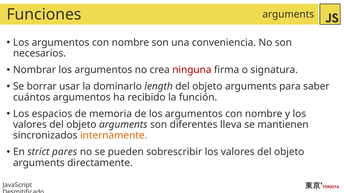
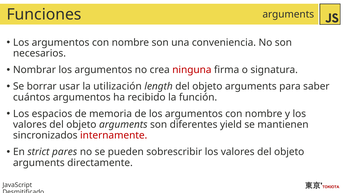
dominarlo: dominarlo -> utilización
lleva: lleva -> yield
internamente colour: orange -> red
